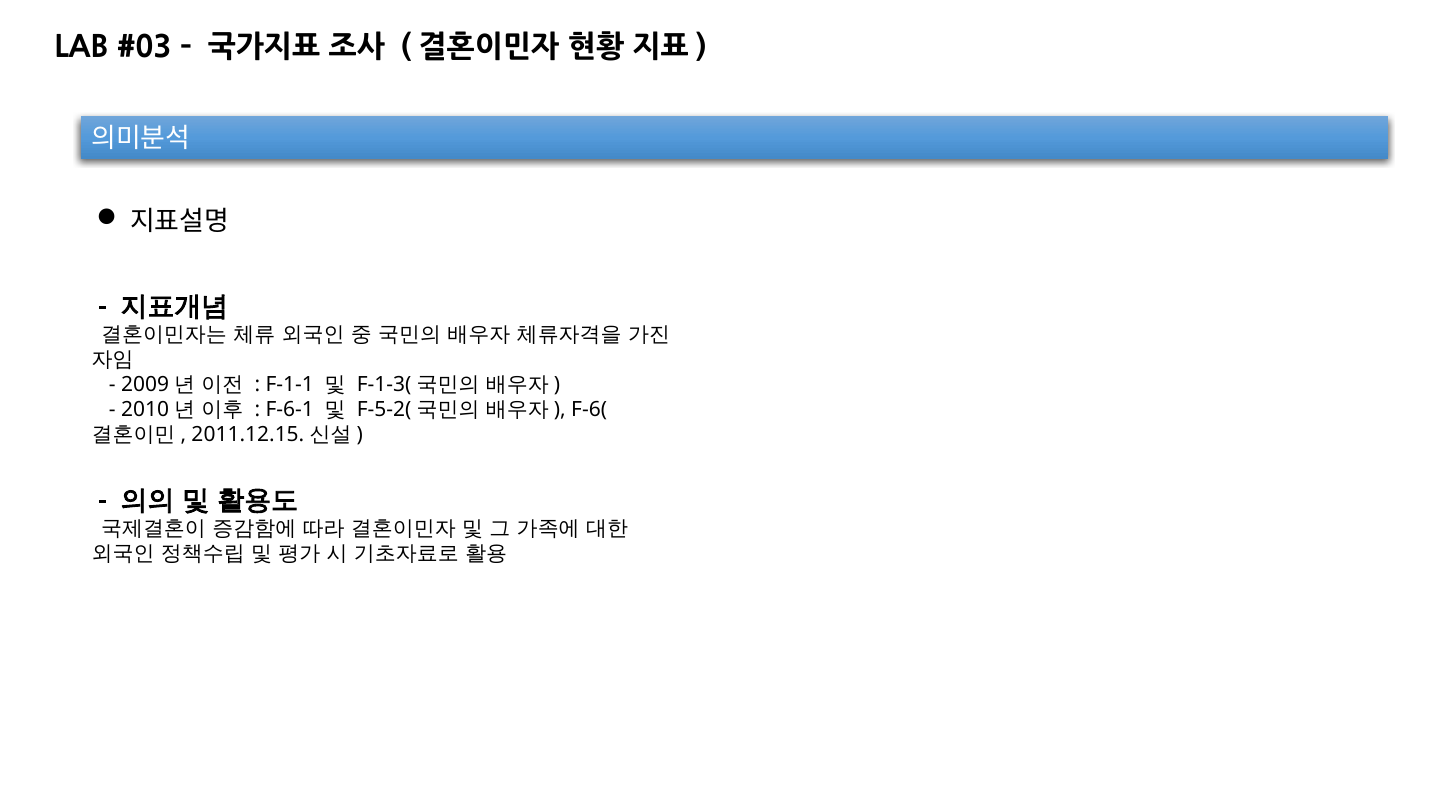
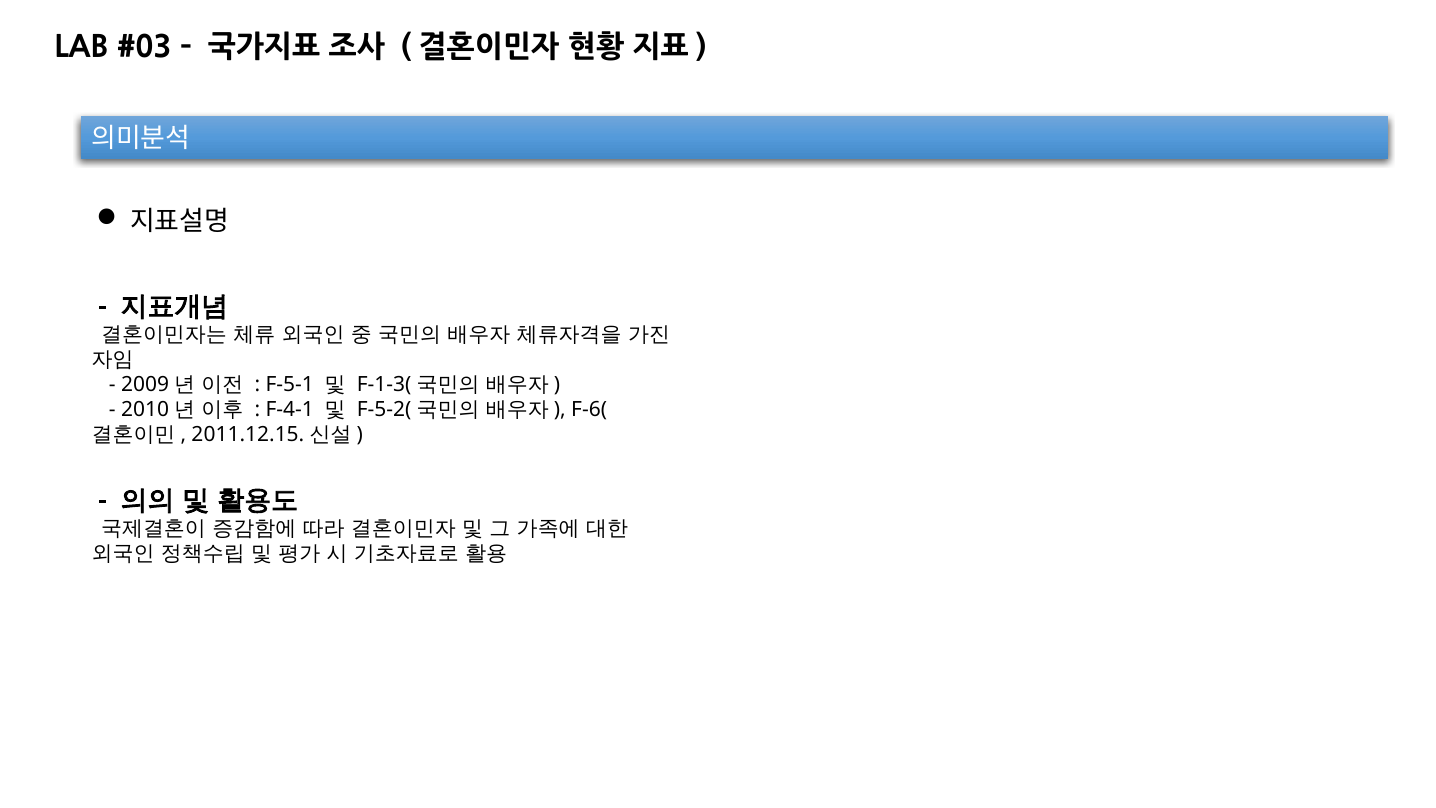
F-1-1: F-1-1 -> F-5-1
F-6-1: F-6-1 -> F-4-1
